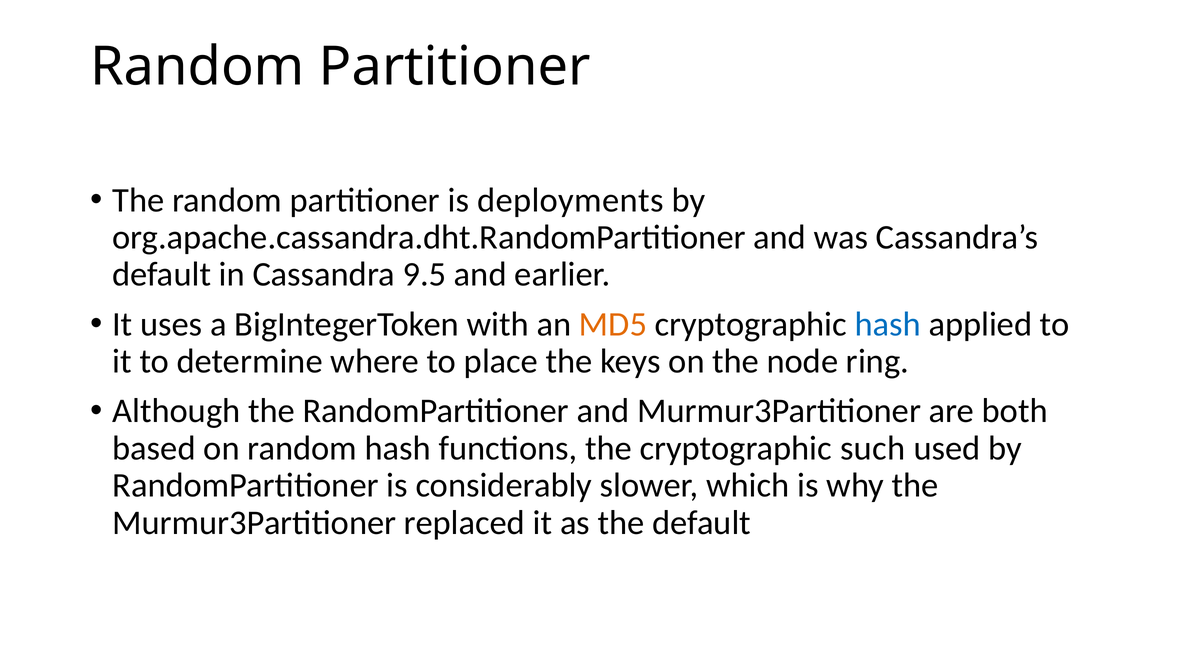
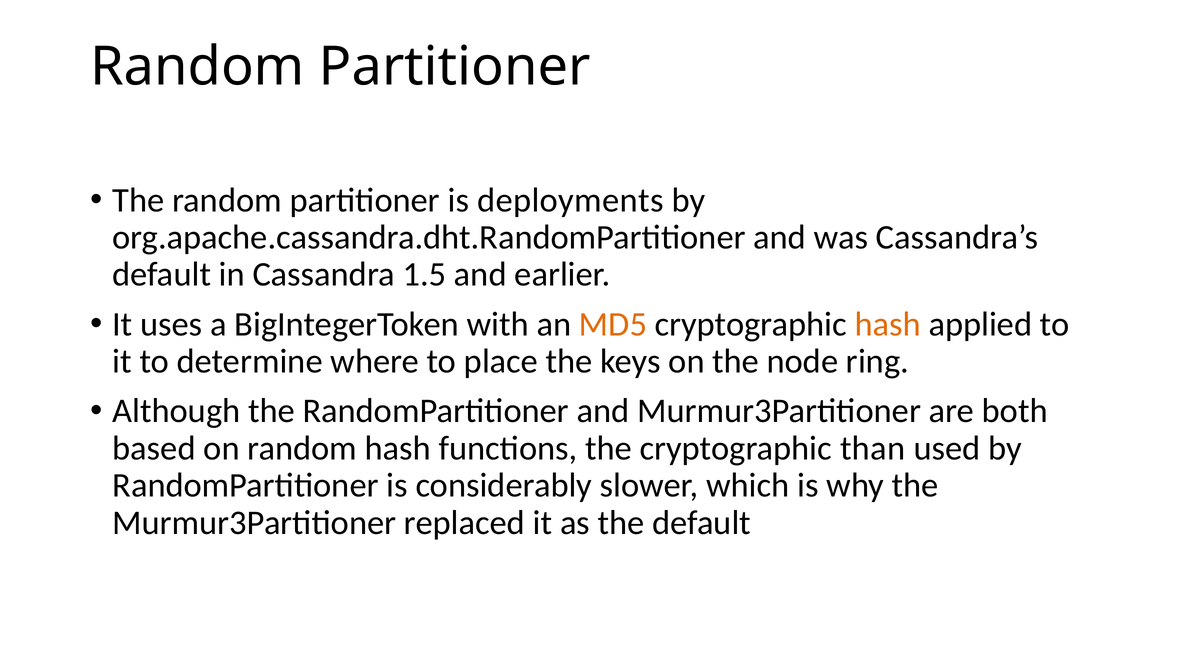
9.5: 9.5 -> 1.5
hash at (888, 324) colour: blue -> orange
such: such -> than
